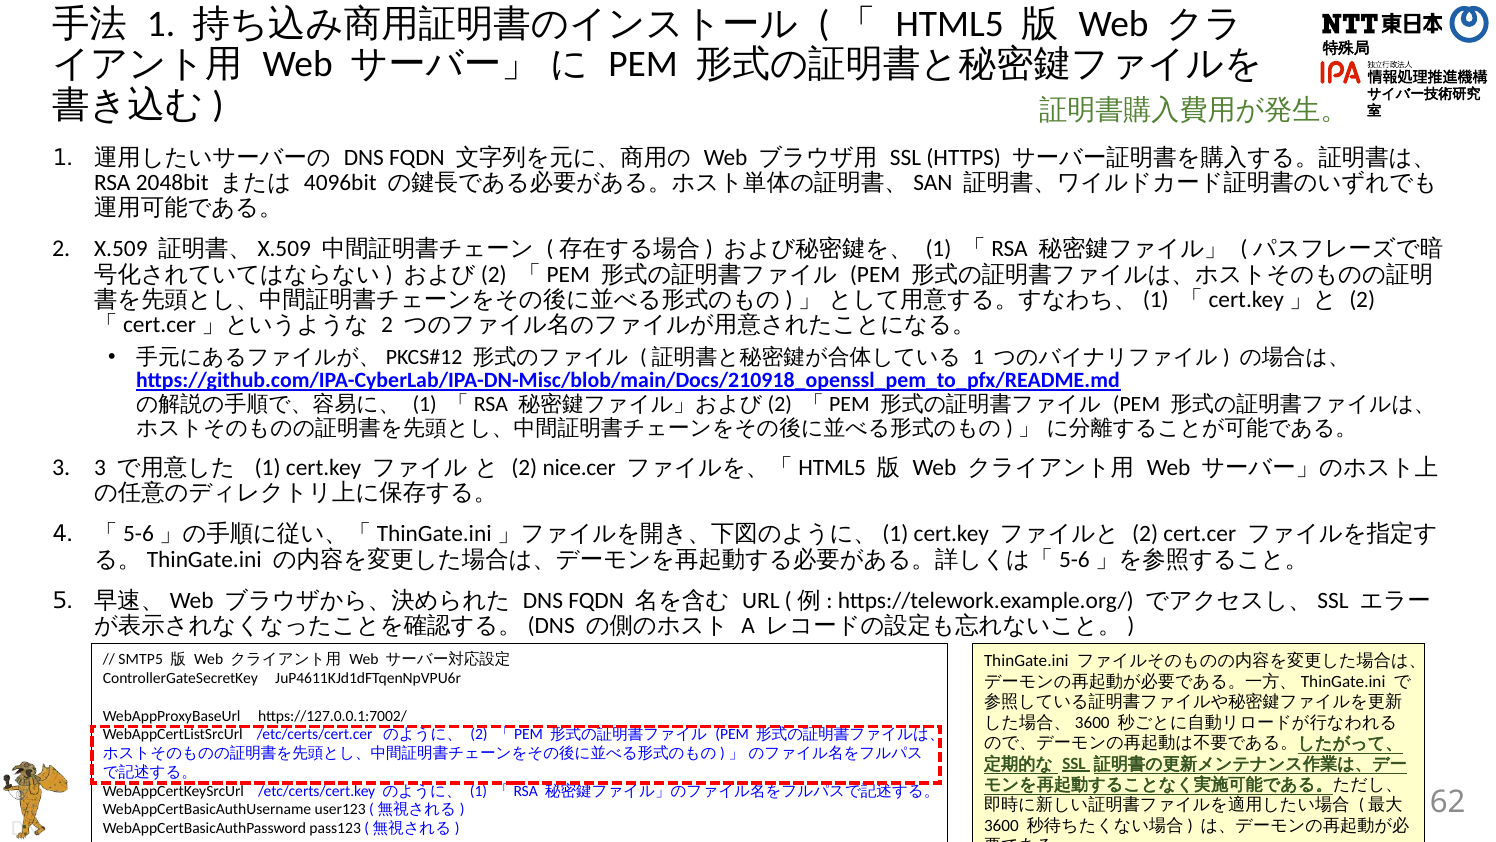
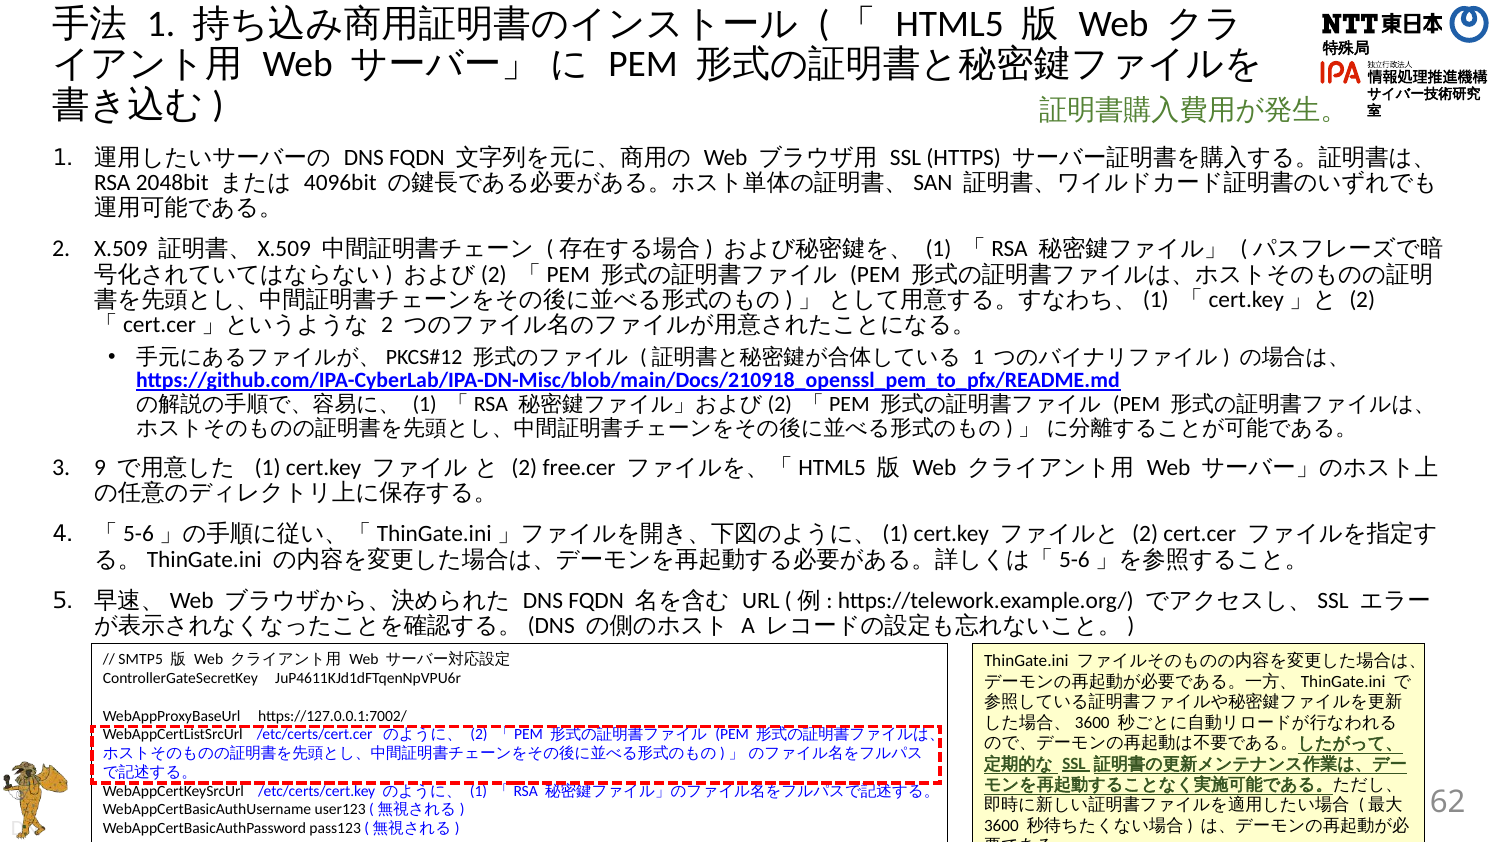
3 at (100, 468): 3 -> 9
nice.cer: nice.cer -> free.cer
